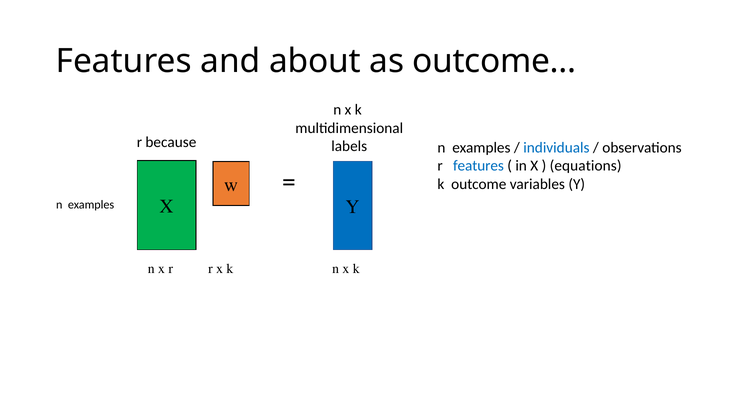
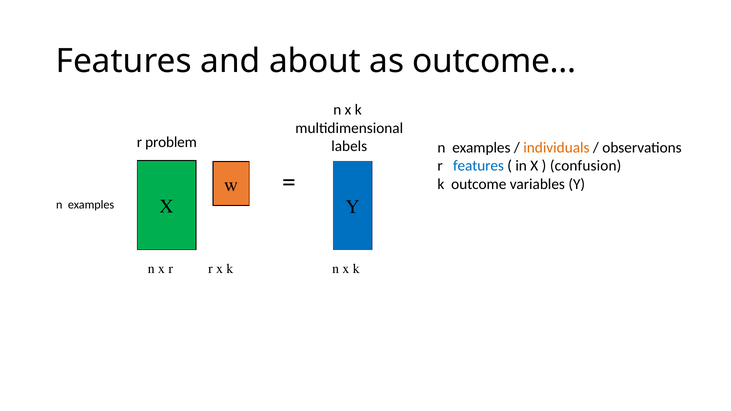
because: because -> problem
individuals colour: blue -> orange
equations: equations -> confusion
